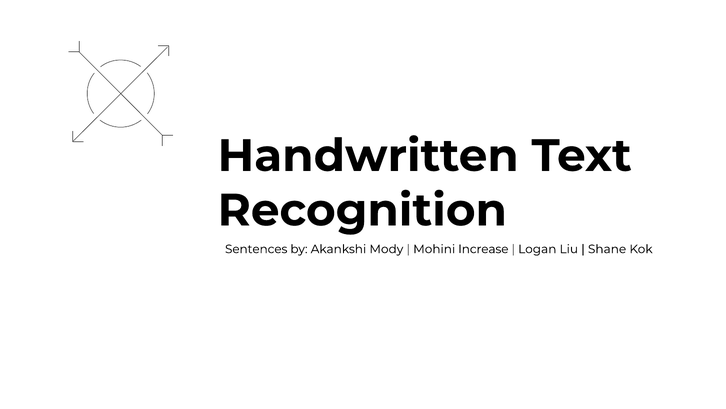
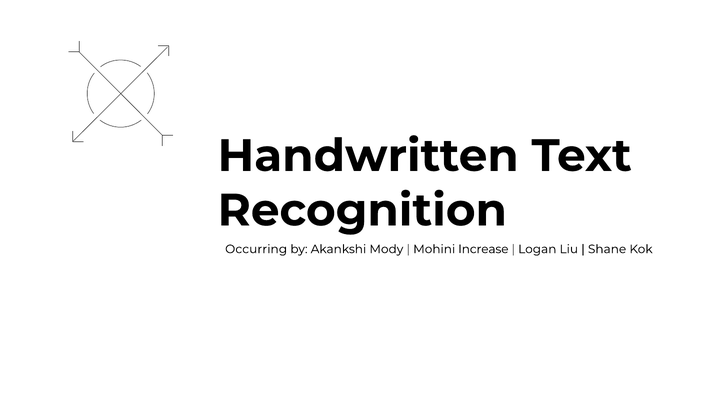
Sentences: Sentences -> Occurring
